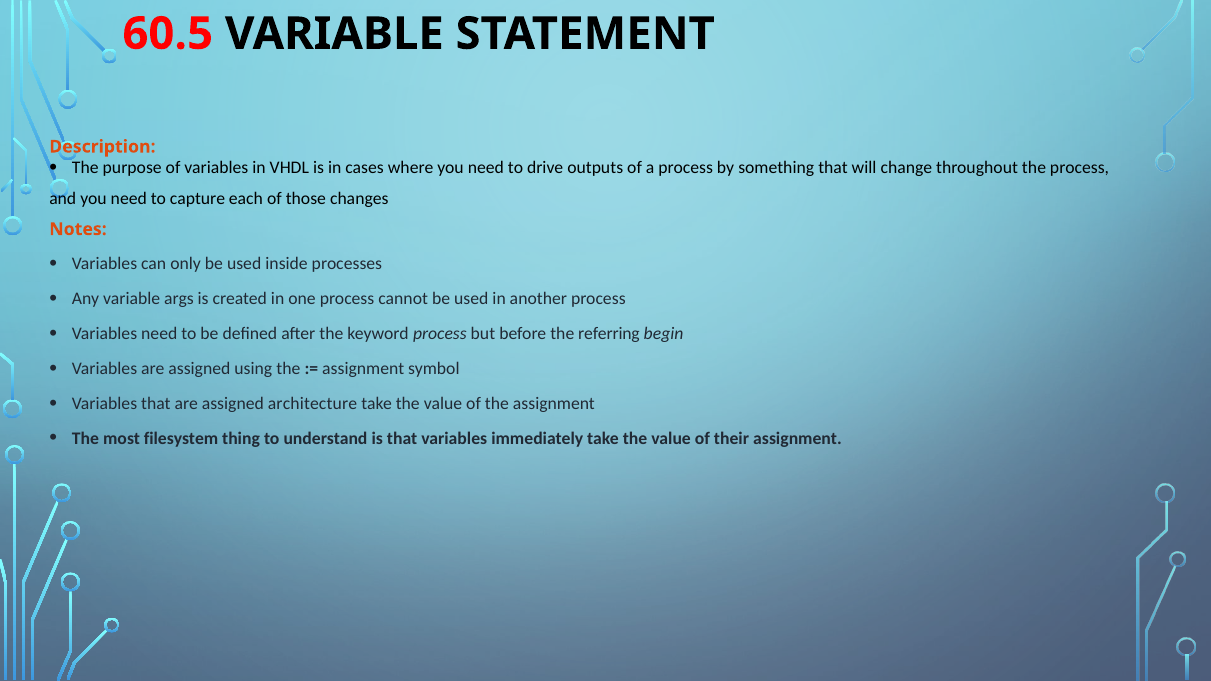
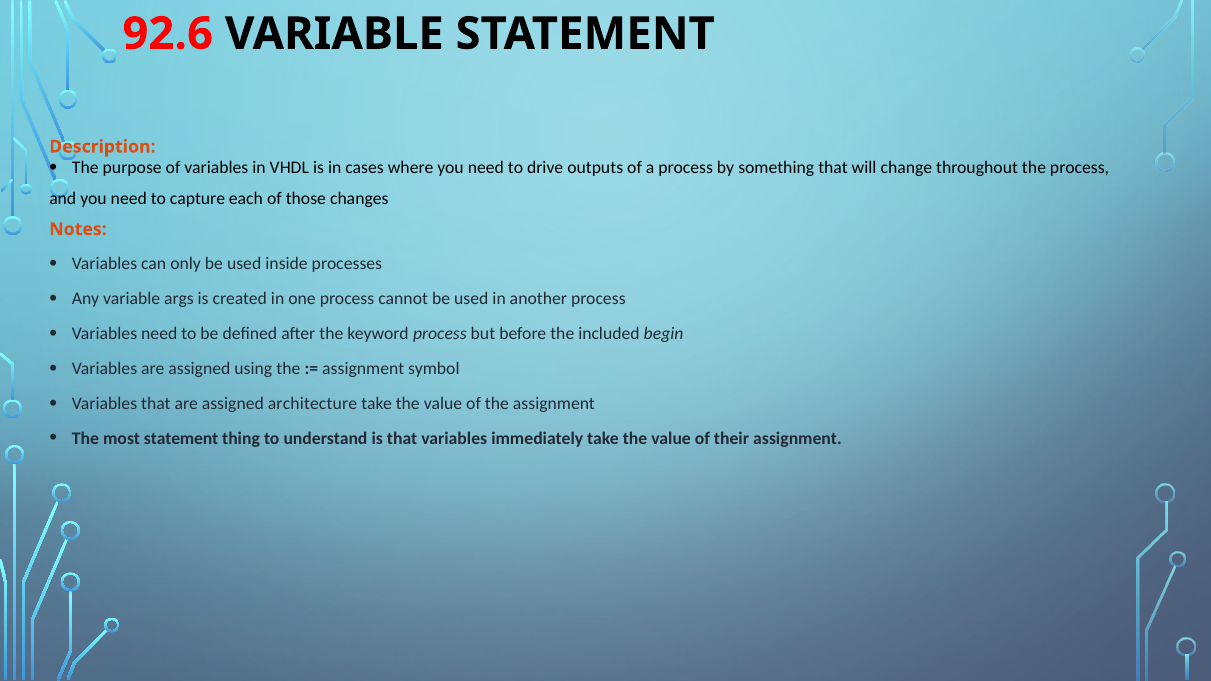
60.5: 60.5 -> 92.6
referring: referring -> included
most filesystem: filesystem -> statement
